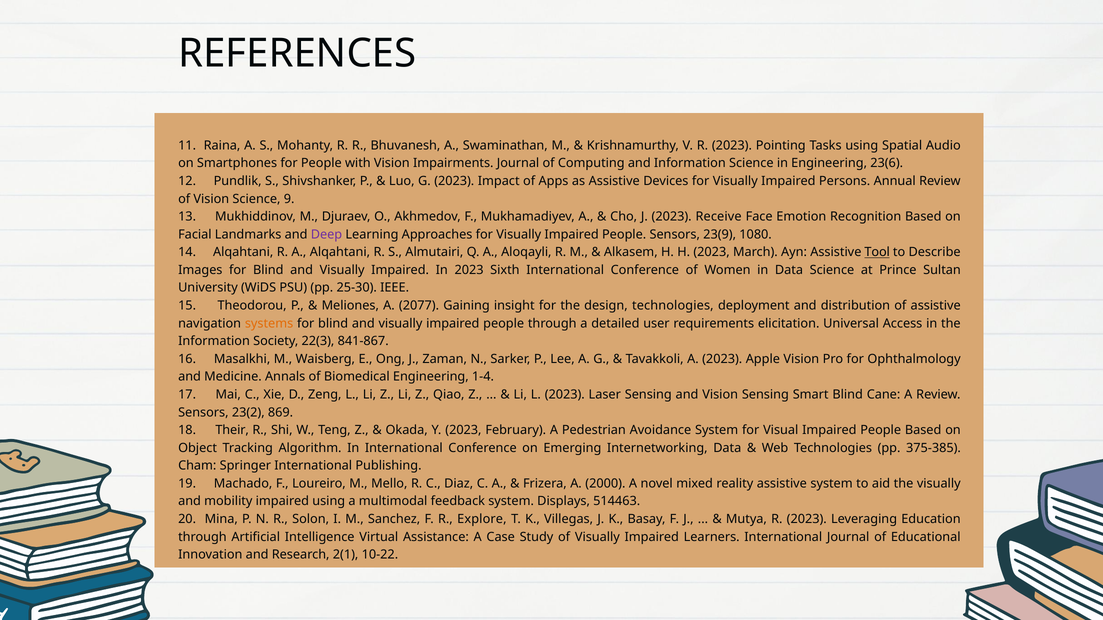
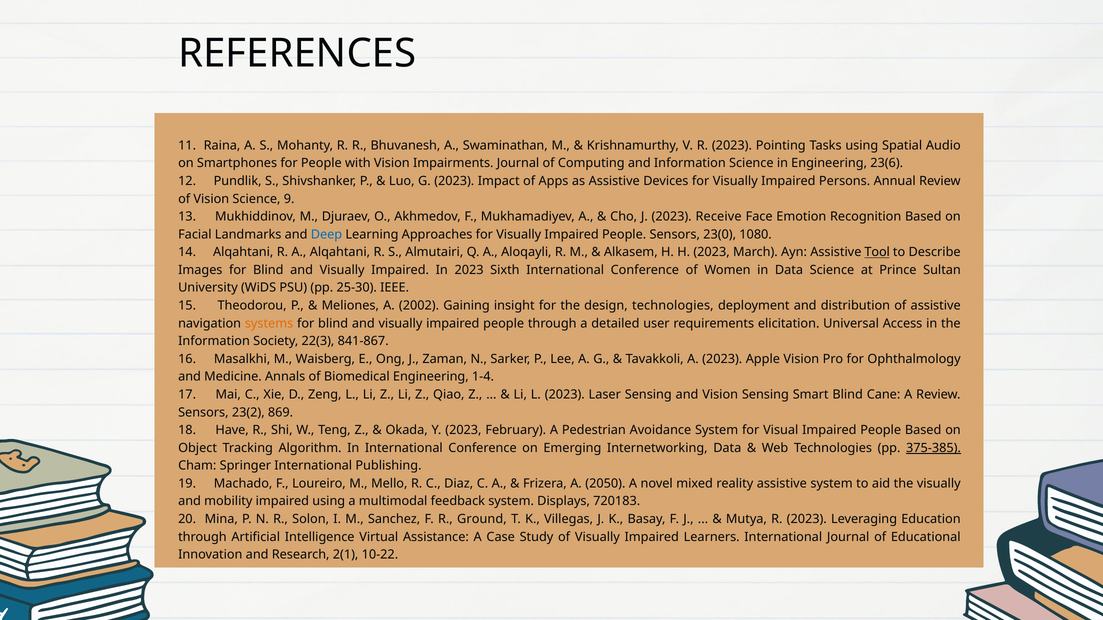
Deep colour: purple -> blue
23(9: 23(9 -> 23(0
2077: 2077 -> 2002
Their: Their -> Have
375-385 underline: none -> present
2000: 2000 -> 2050
514463: 514463 -> 720183
Explore: Explore -> Ground
